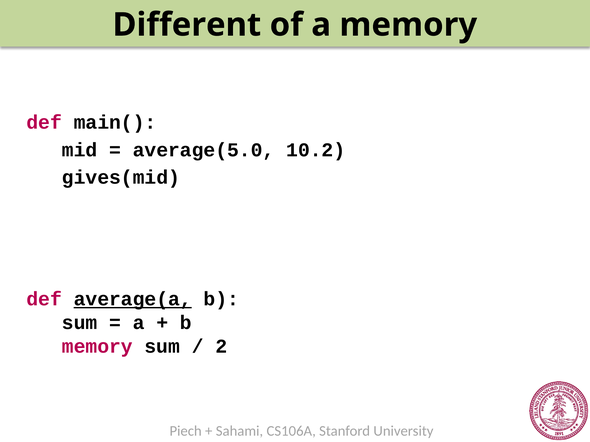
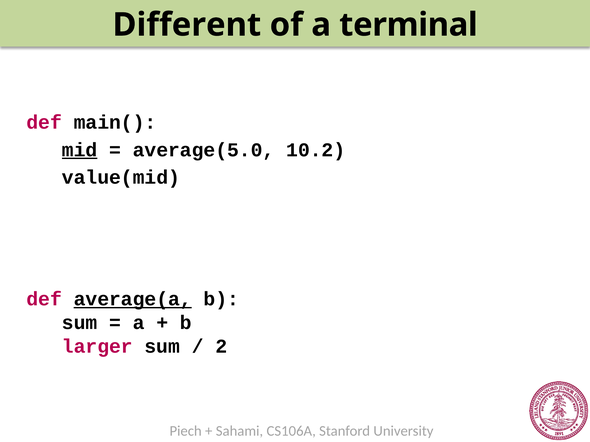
a memory: memory -> terminal
mid underline: none -> present
gives(mid: gives(mid -> value(mid
memory at (97, 347): memory -> larger
